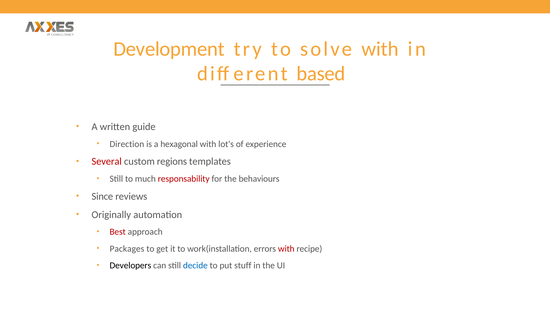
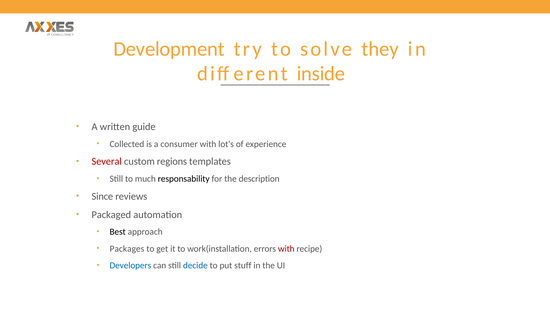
solve with: with -> they
based: based -> inside
Direction: Direction -> Collected
hexagonal: hexagonal -> consumer
responsability colour: red -> black
behaviours: behaviours -> description
Originally: Originally -> Packaged
Best colour: red -> black
Developers colour: black -> blue
